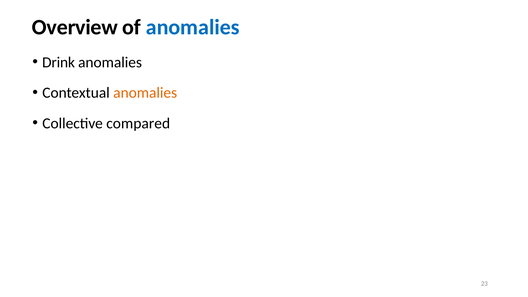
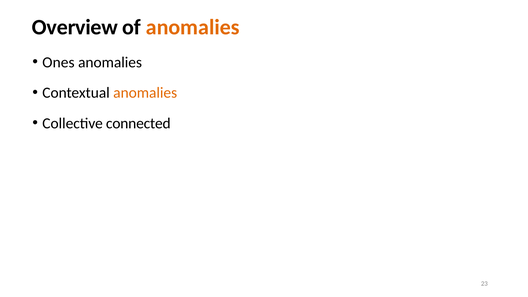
anomalies at (193, 27) colour: blue -> orange
Drink: Drink -> Ones
compared: compared -> connected
